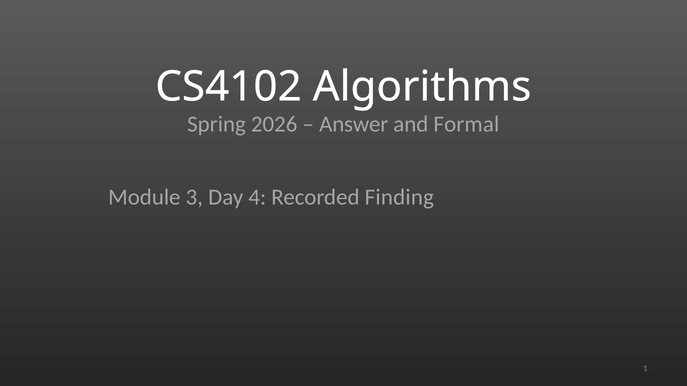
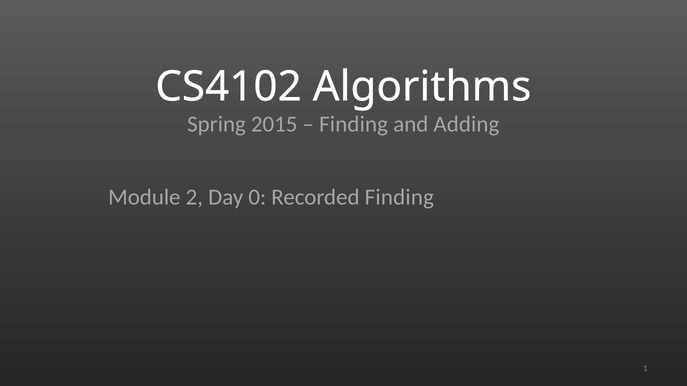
2026: 2026 -> 2015
Answer at (354, 124): Answer -> Finding
Formal: Formal -> Adding
3: 3 -> 2
4: 4 -> 0
